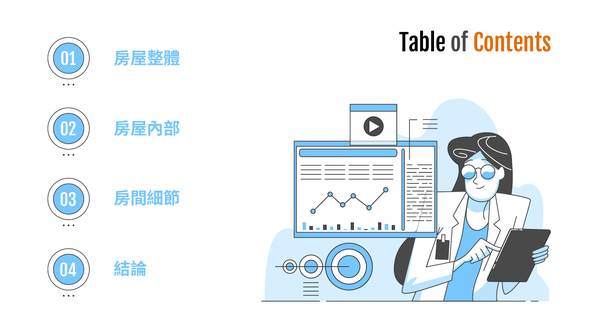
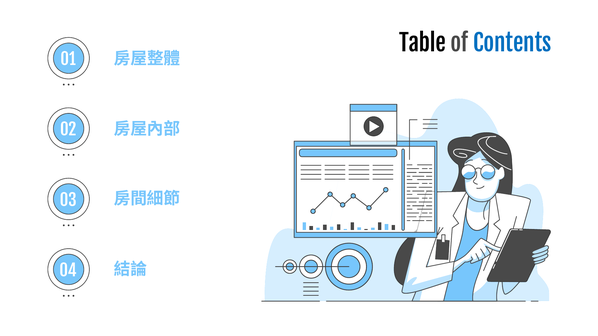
Contents colour: orange -> blue
